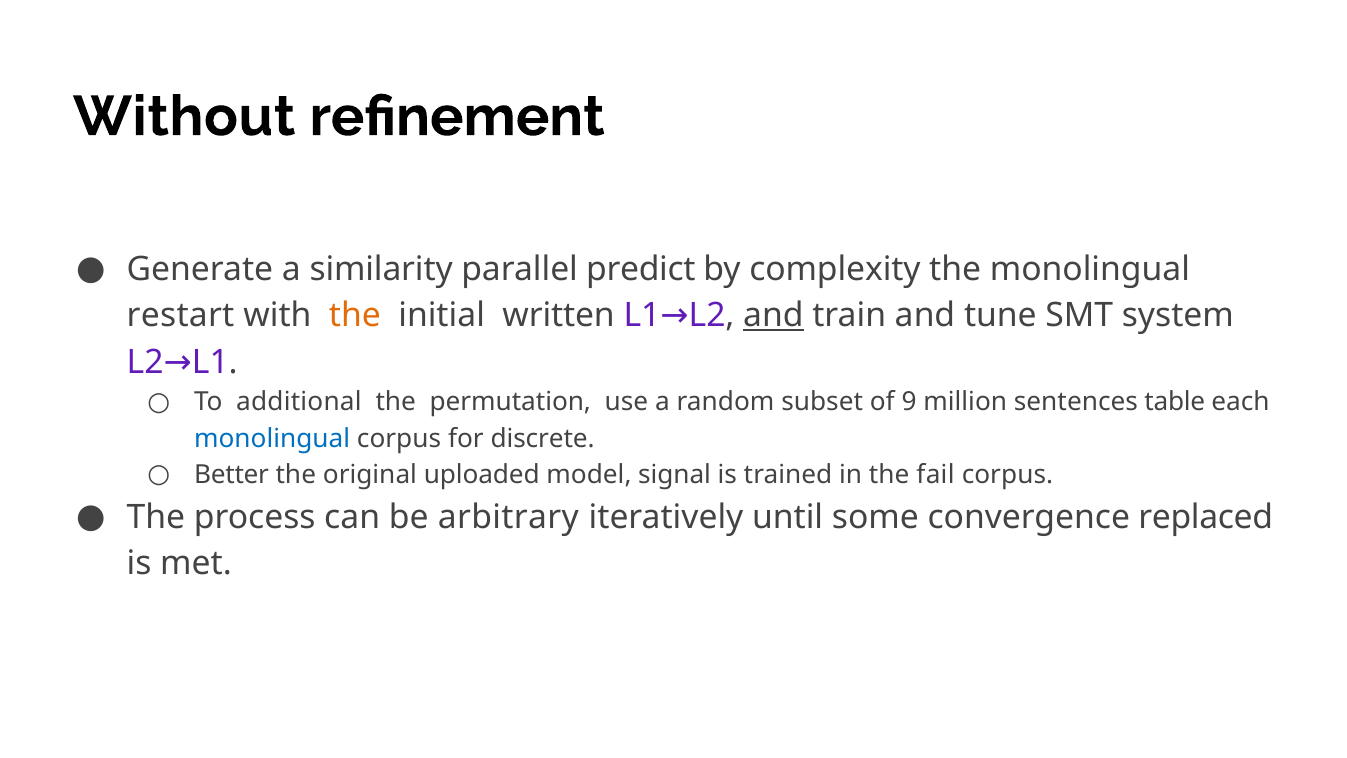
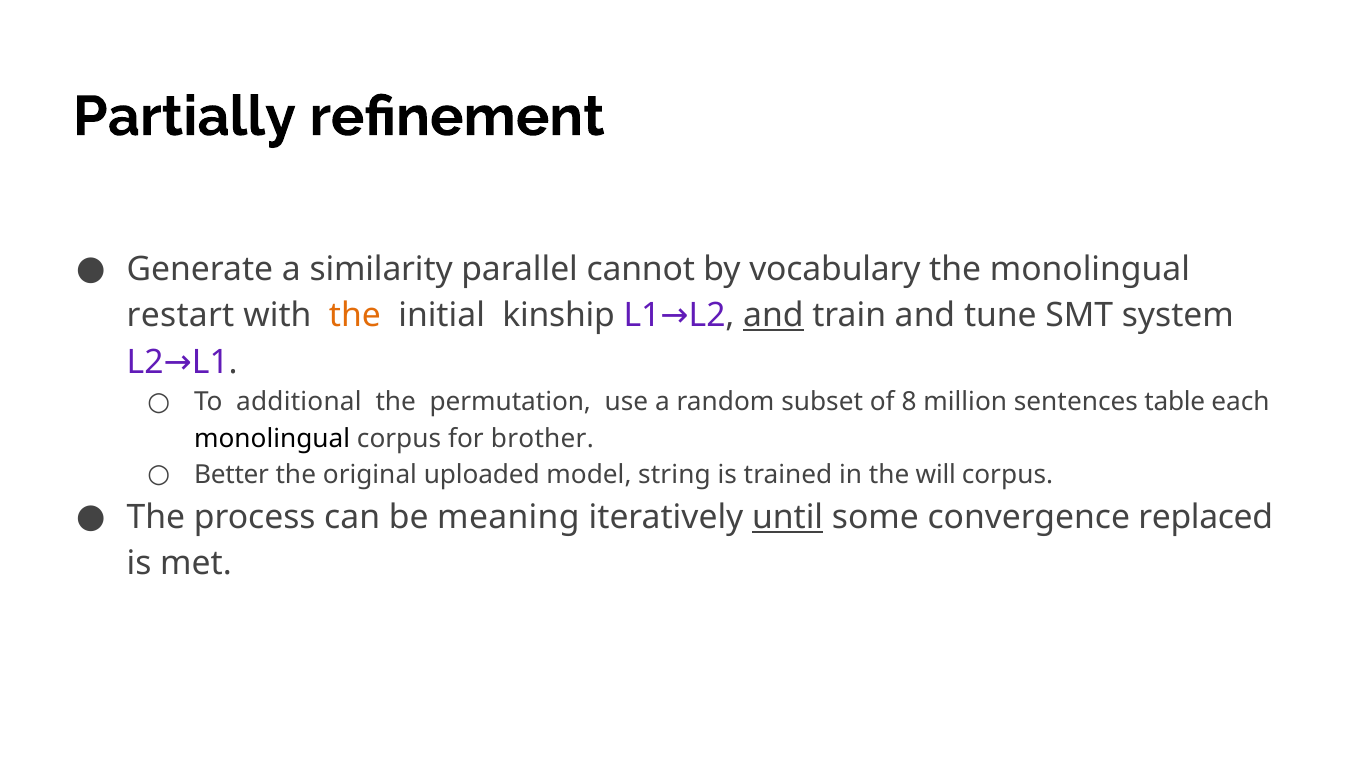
Without: Without -> Partially
predict: predict -> cannot
complexity: complexity -> vocabulary
written: written -> kinship
9: 9 -> 8
monolingual at (272, 438) colour: blue -> black
discrete: discrete -> brother
signal: signal -> string
fail: fail -> will
arbitrary: arbitrary -> meaning
until underline: none -> present
